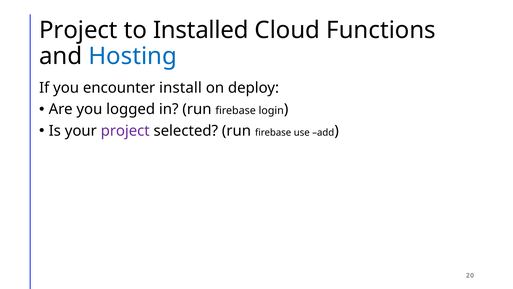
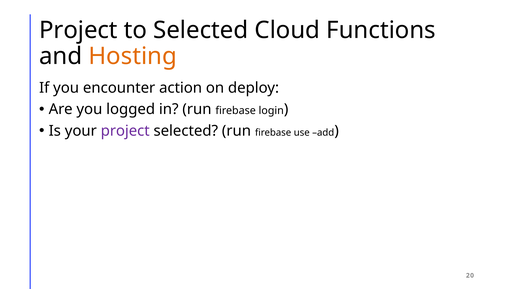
to Installed: Installed -> Selected
Hosting colour: blue -> orange
install: install -> action
